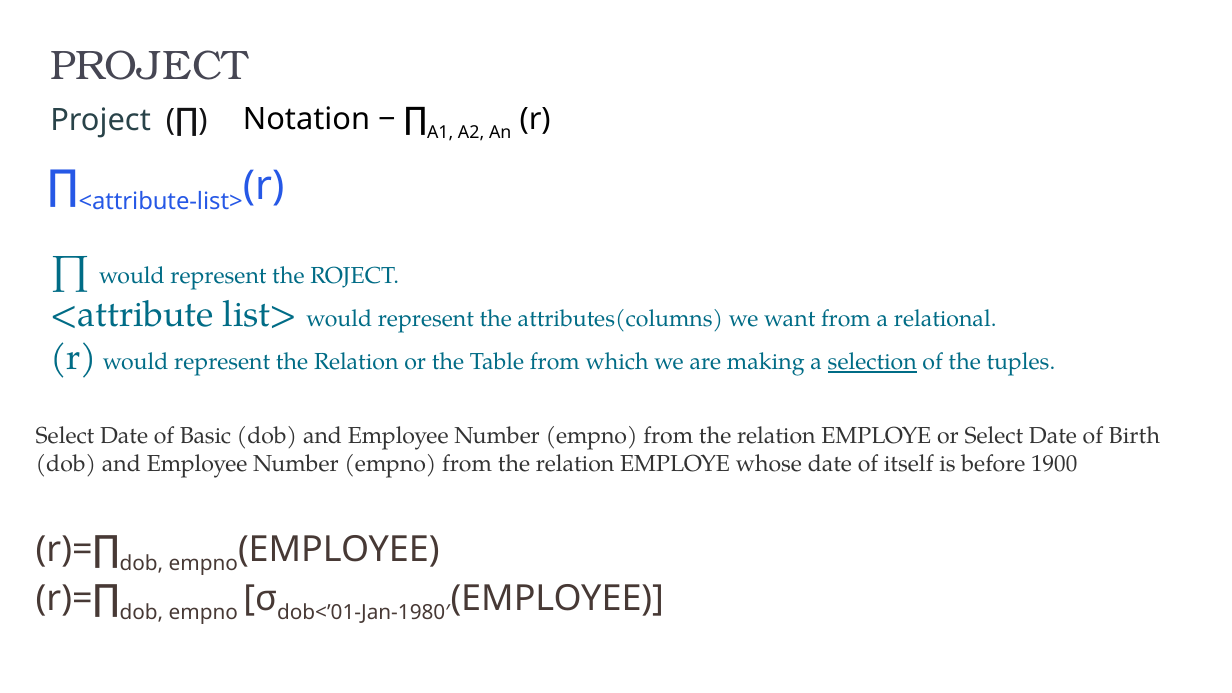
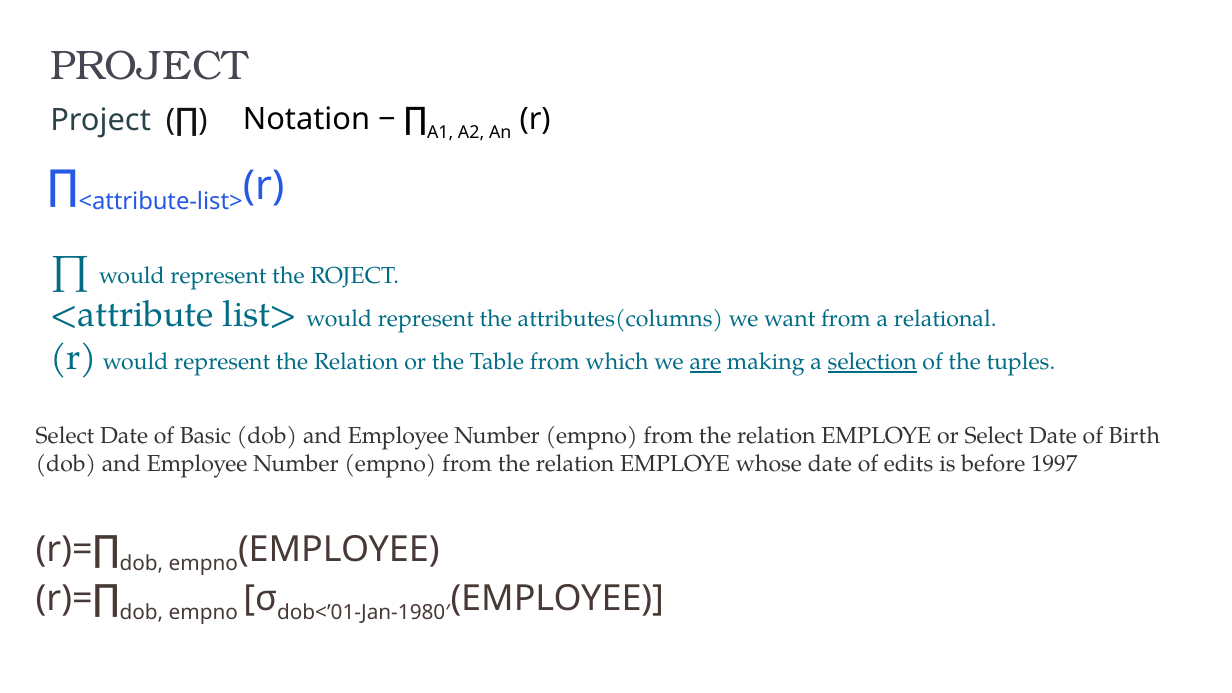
are underline: none -> present
itself: itself -> edits
1900: 1900 -> 1997
